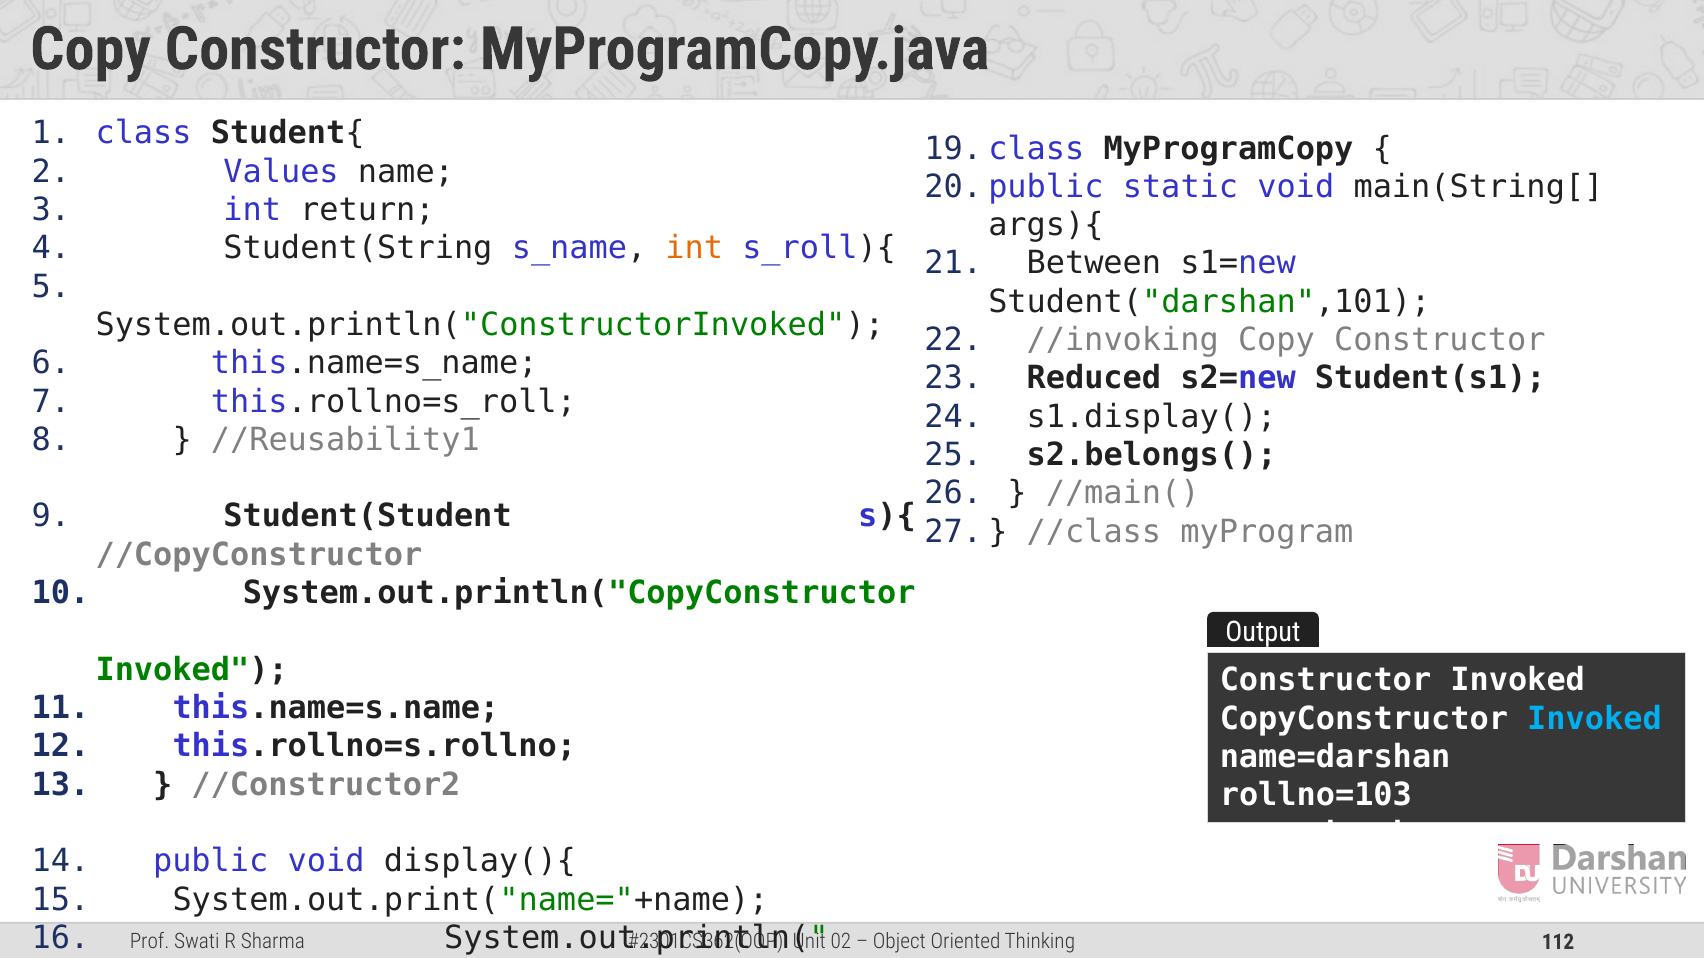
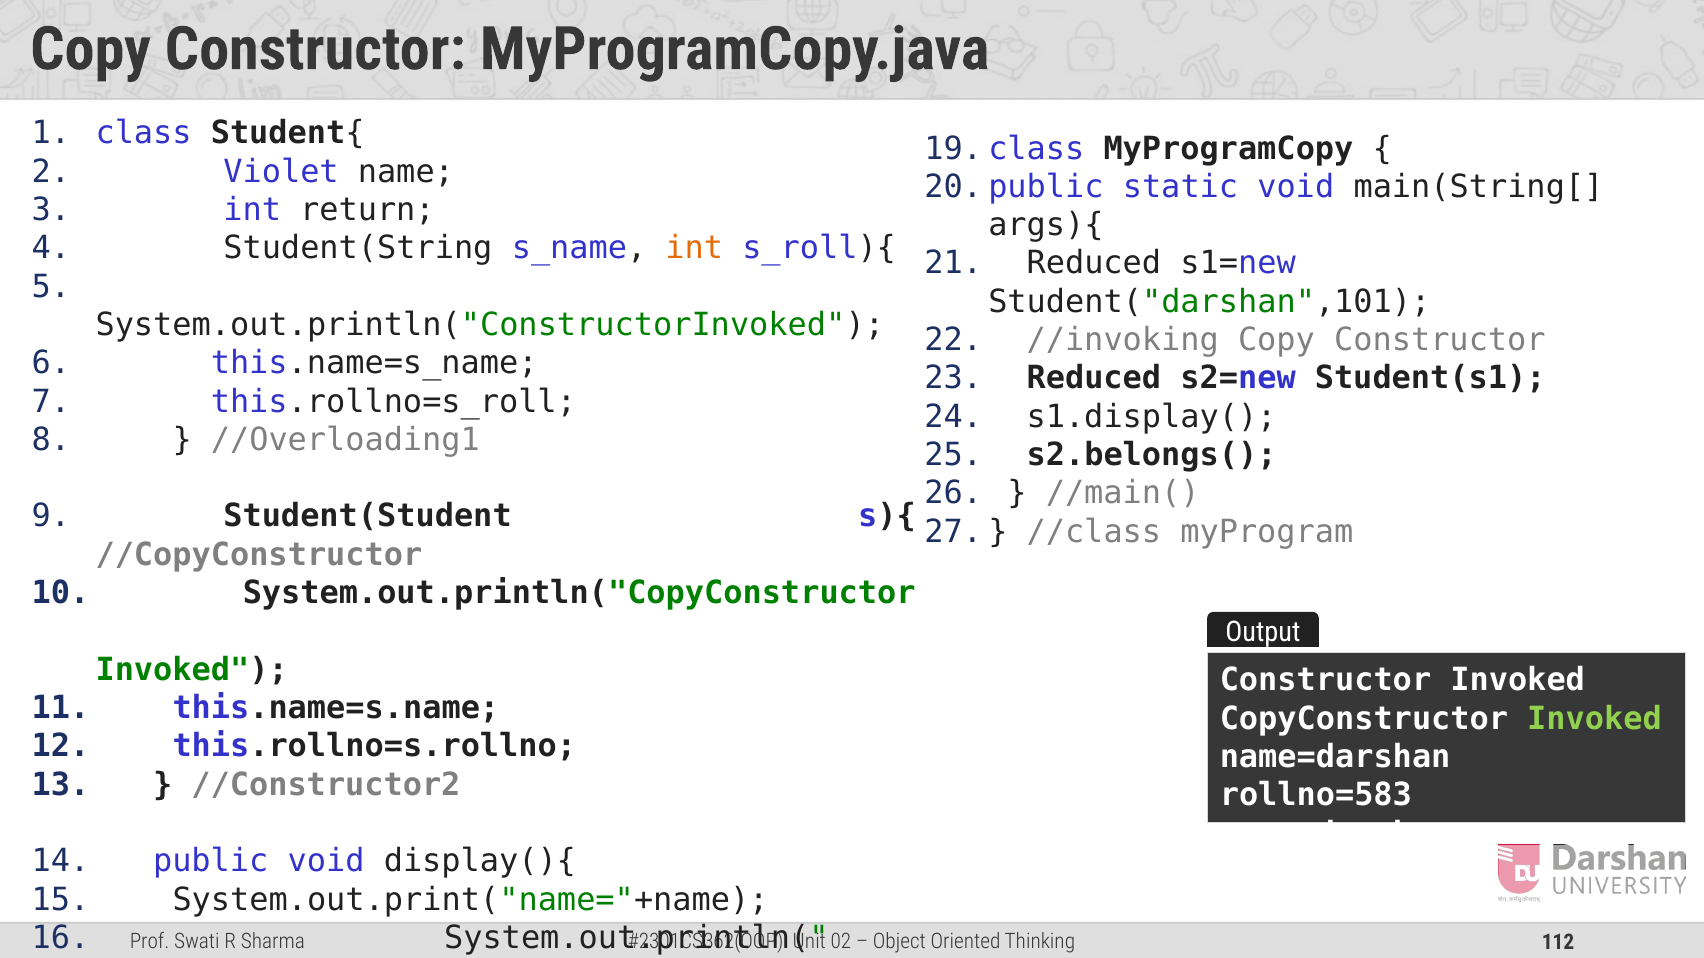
Values: Values -> Violet
Between at (1094, 264): Between -> Reduced
//Reusability1: //Reusability1 -> //Overloading1
Invoked at (1595, 719) colour: light blue -> light green
rollno=103: rollno=103 -> rollno=583
